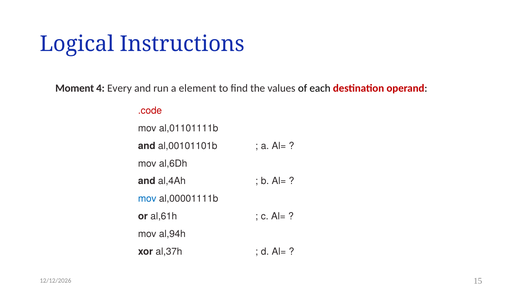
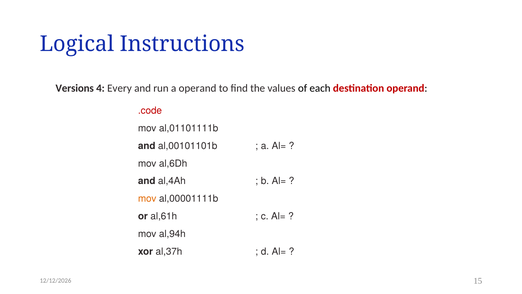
Moment: Moment -> Versions
a element: element -> operand
mov at (147, 198) colour: blue -> orange
